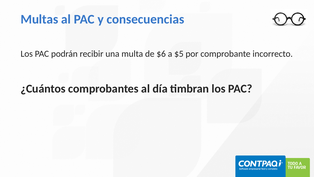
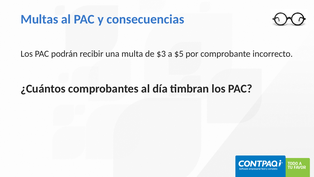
$6: $6 -> $3
